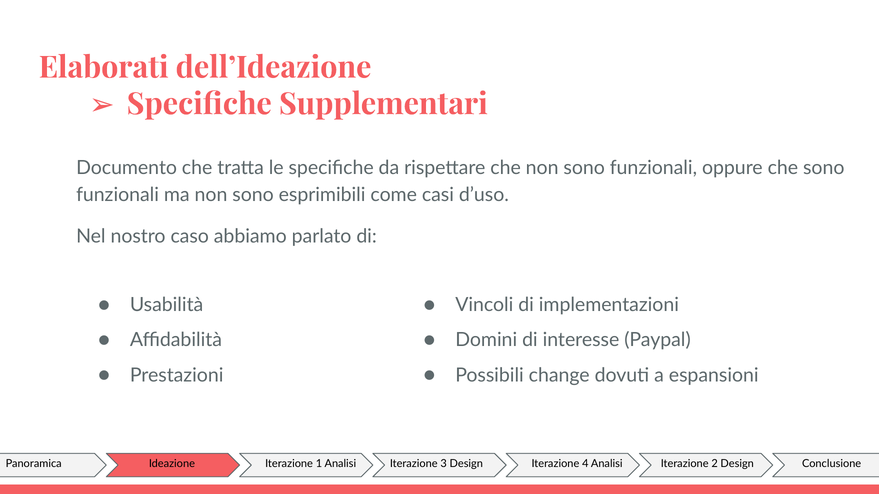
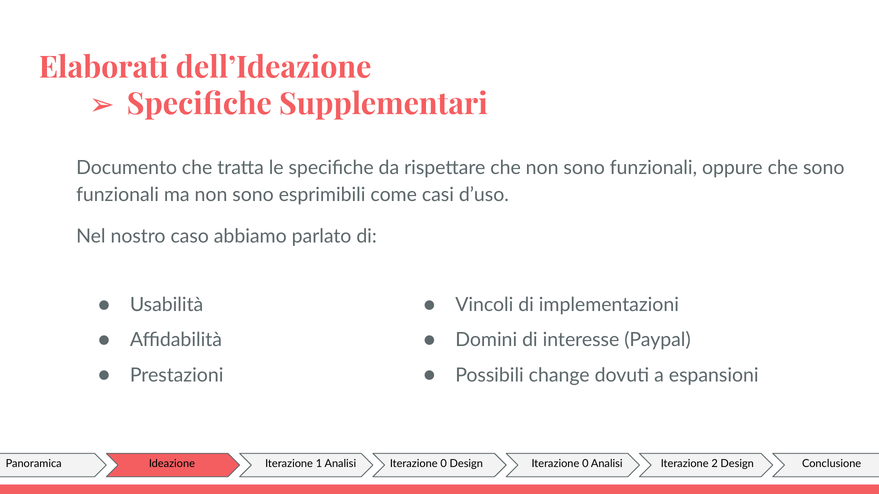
Panoramica Iterazione 3: 3 -> 0
Design Iterazione 4: 4 -> 0
